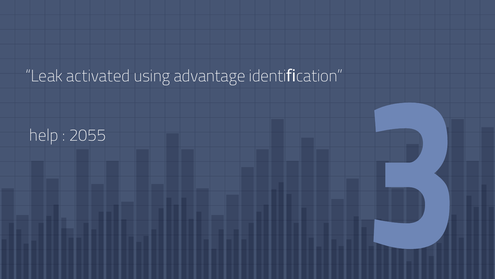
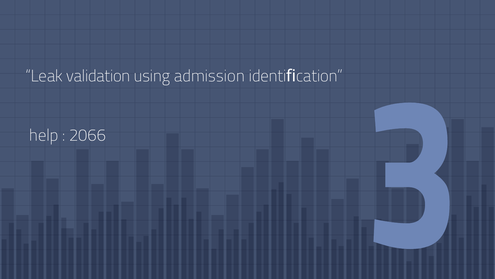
activated: activated -> validation
advantage: advantage -> admission
2055: 2055 -> 2066
